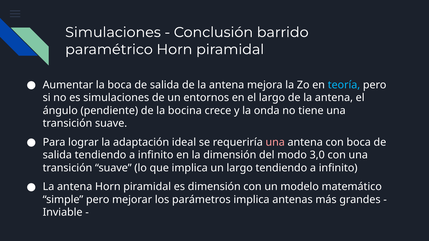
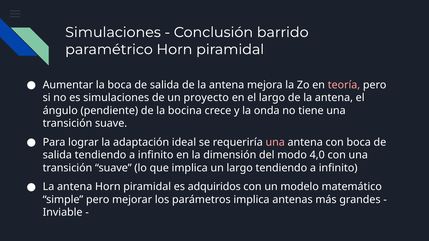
teoría colour: light blue -> pink
entornos: entornos -> proyecto
3,0: 3,0 -> 4,0
es dimensión: dimensión -> adquiridos
